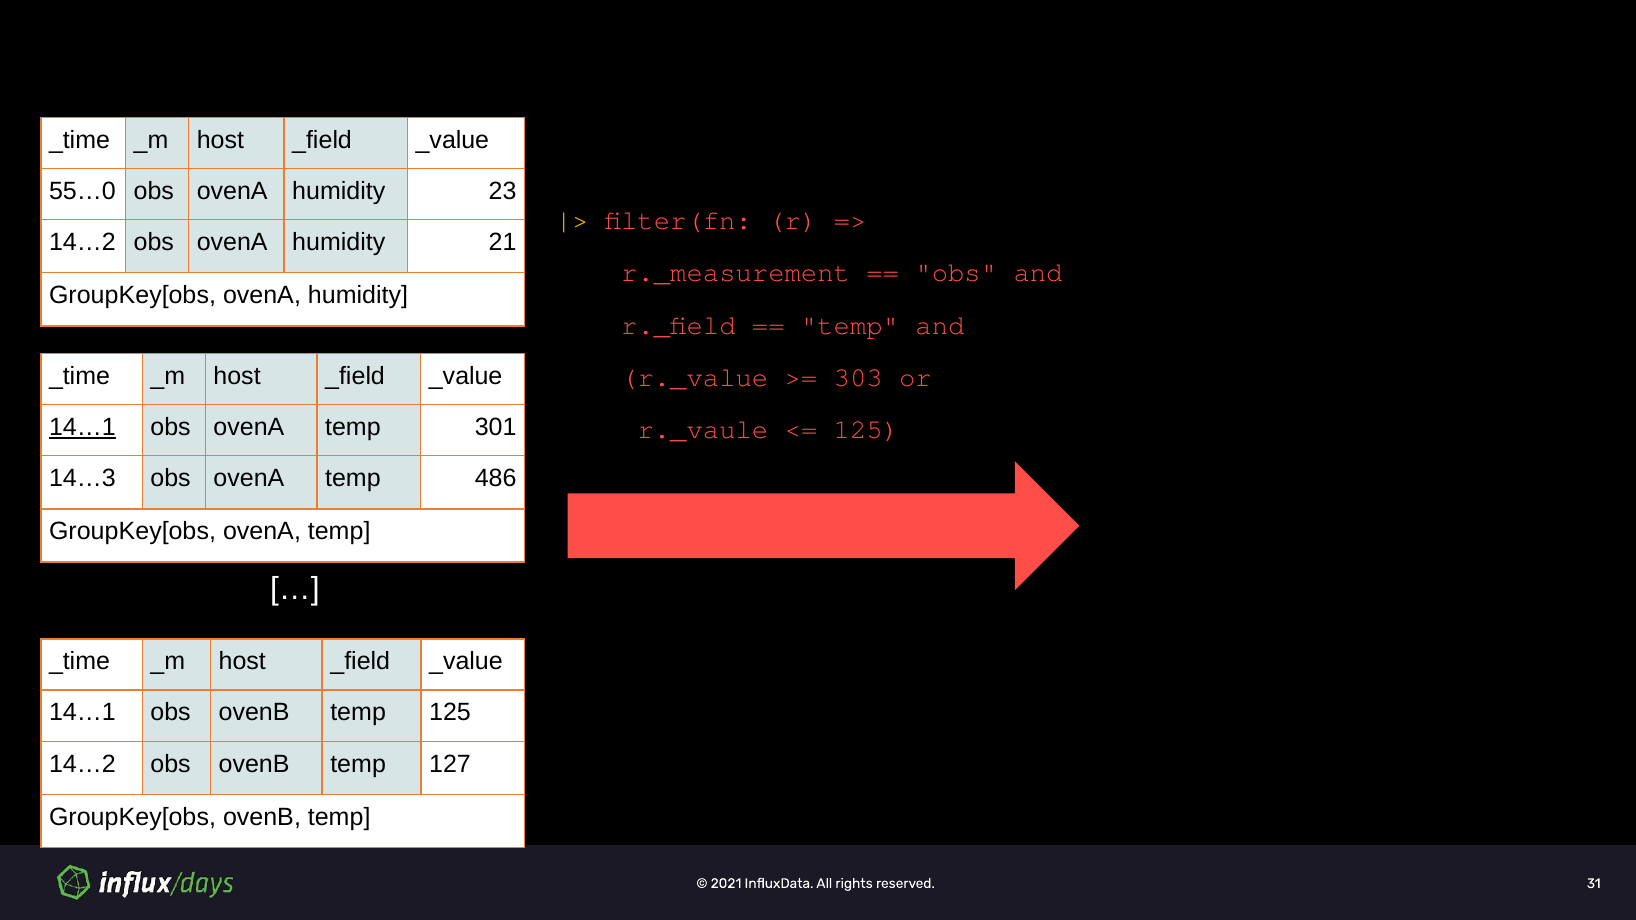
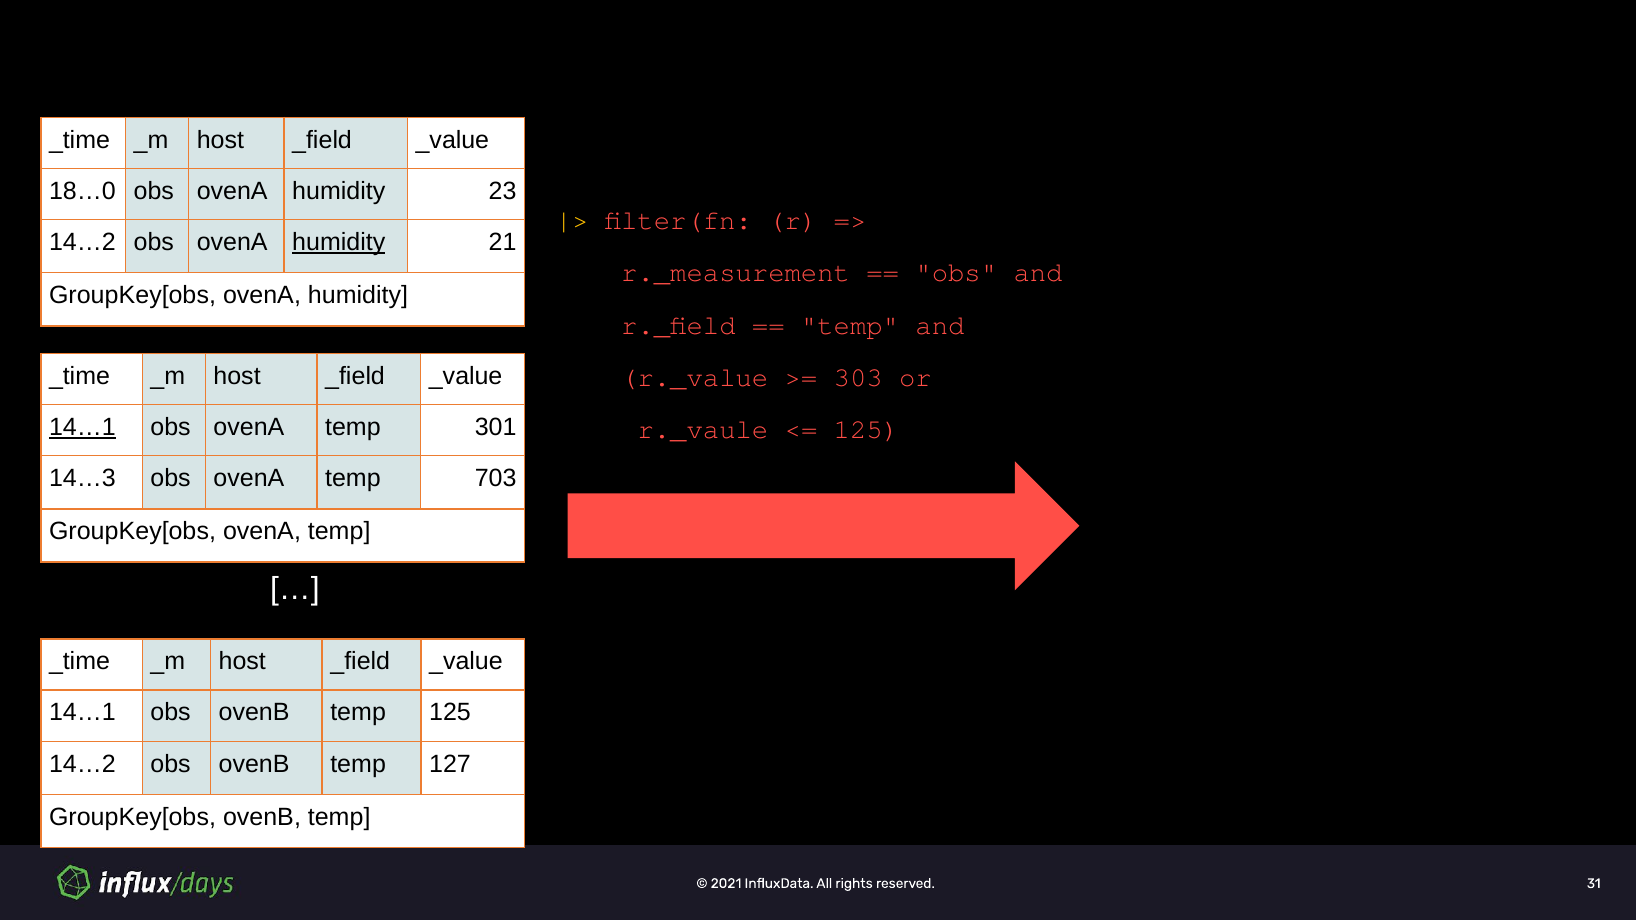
55…0: 55…0 -> 18…0
humidity at (339, 242) underline: none -> present
486: 486 -> 703
